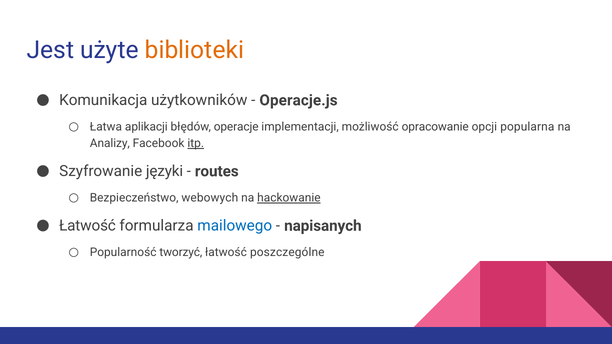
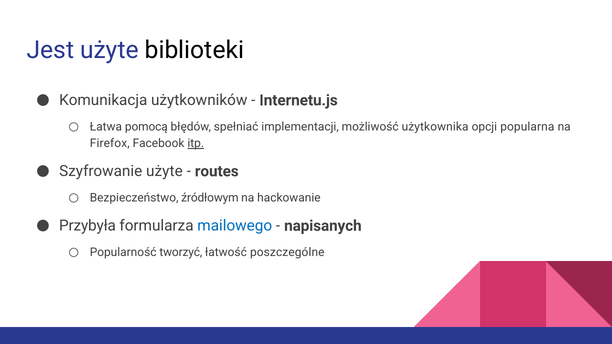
biblioteki colour: orange -> black
Operacje.js: Operacje.js -> Internetu.js
aplikacji: aplikacji -> pomocą
operacje: operacje -> spełniać
opracowanie: opracowanie -> użytkownika
Analizy: Analizy -> Firefox
Szyfrowanie języki: języki -> użyte
webowych: webowych -> źródłowym
hackowanie underline: present -> none
Łatwość at (88, 226): Łatwość -> Przybyła
